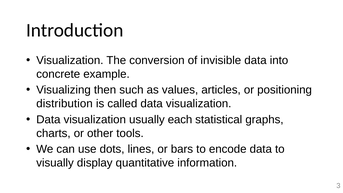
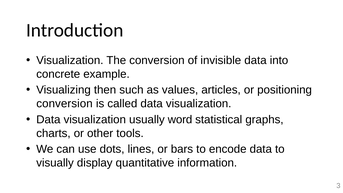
distribution at (65, 104): distribution -> conversion
each: each -> word
